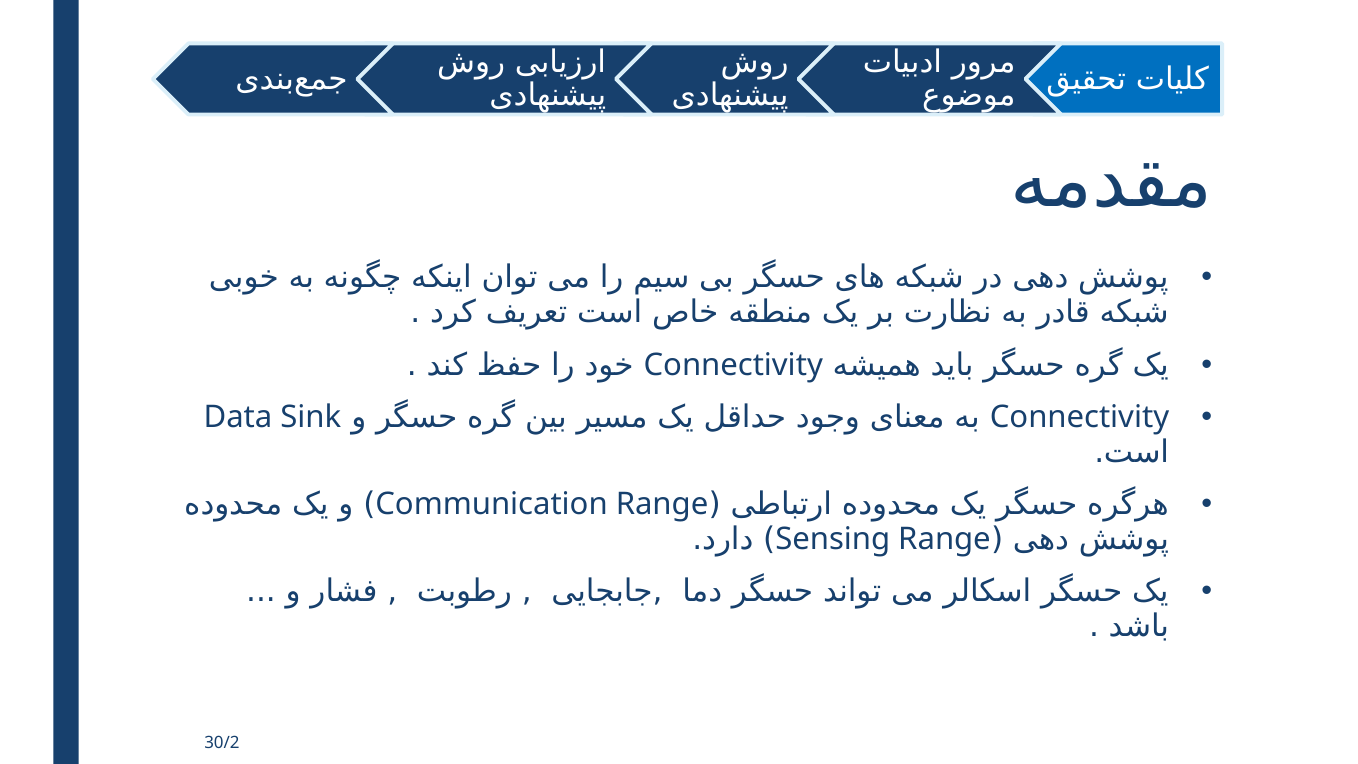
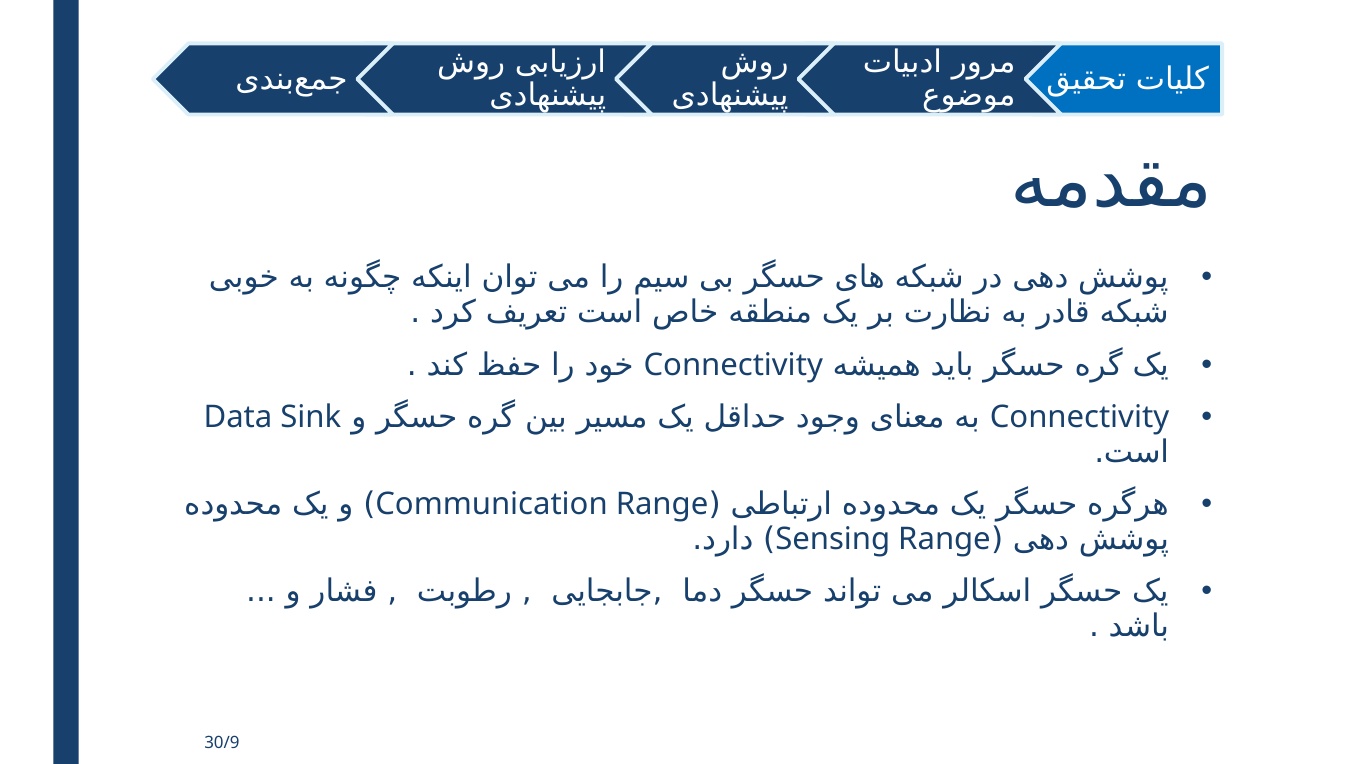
30/2: 30/2 -> 30/9
